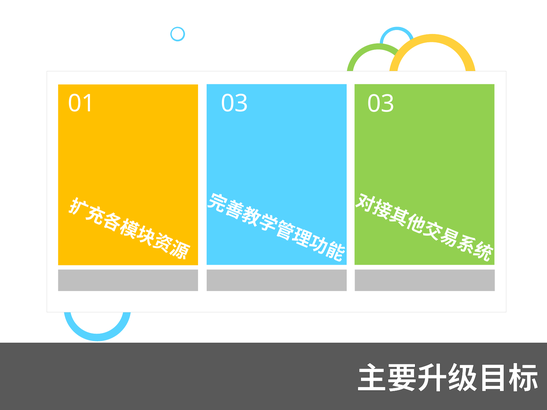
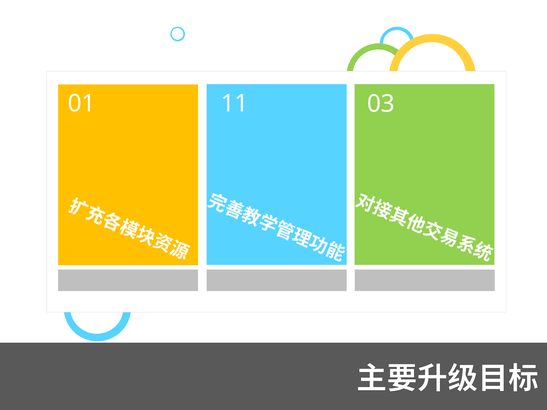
01 03: 03 -> 11
